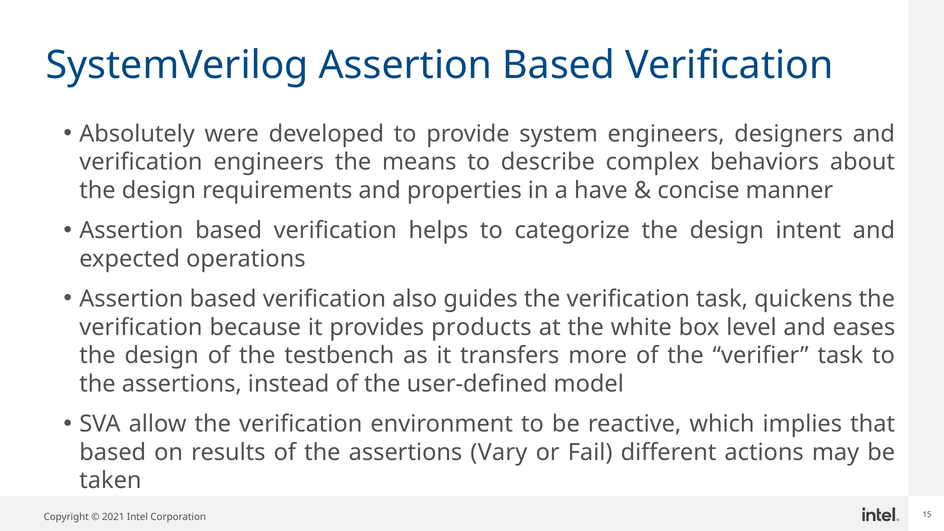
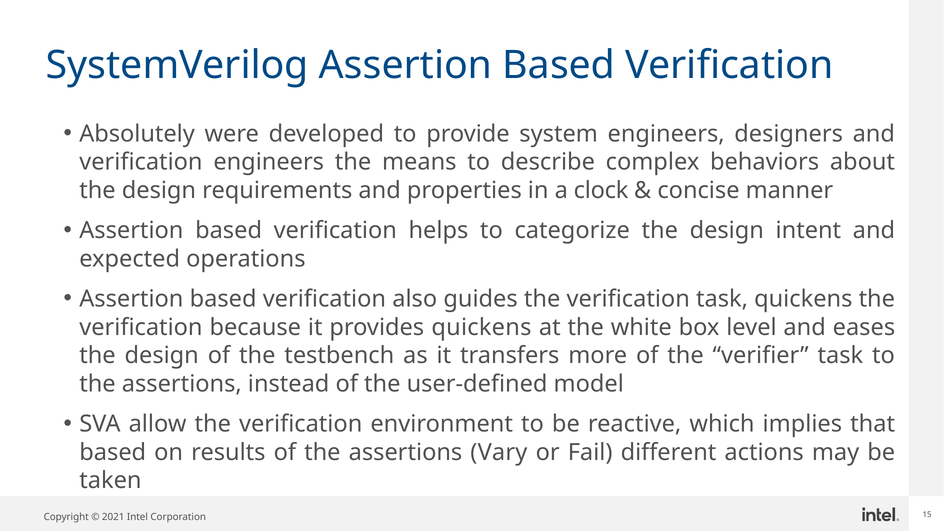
have: have -> clock
provides products: products -> quickens
